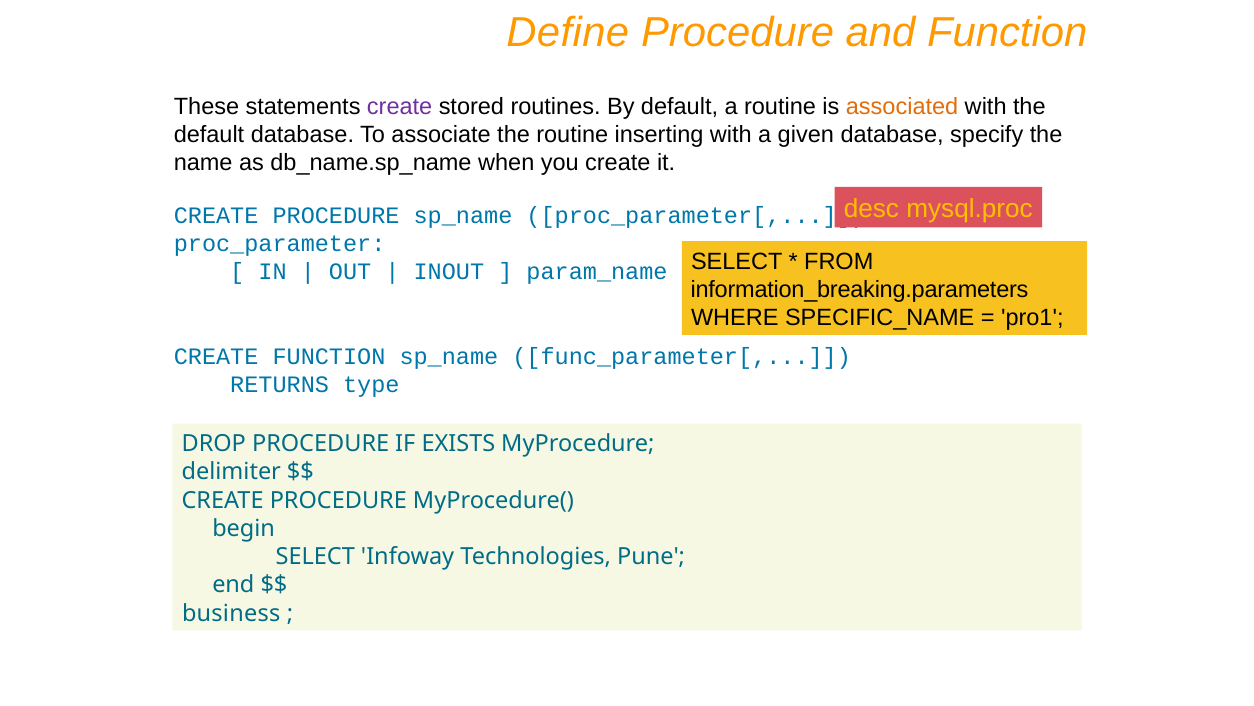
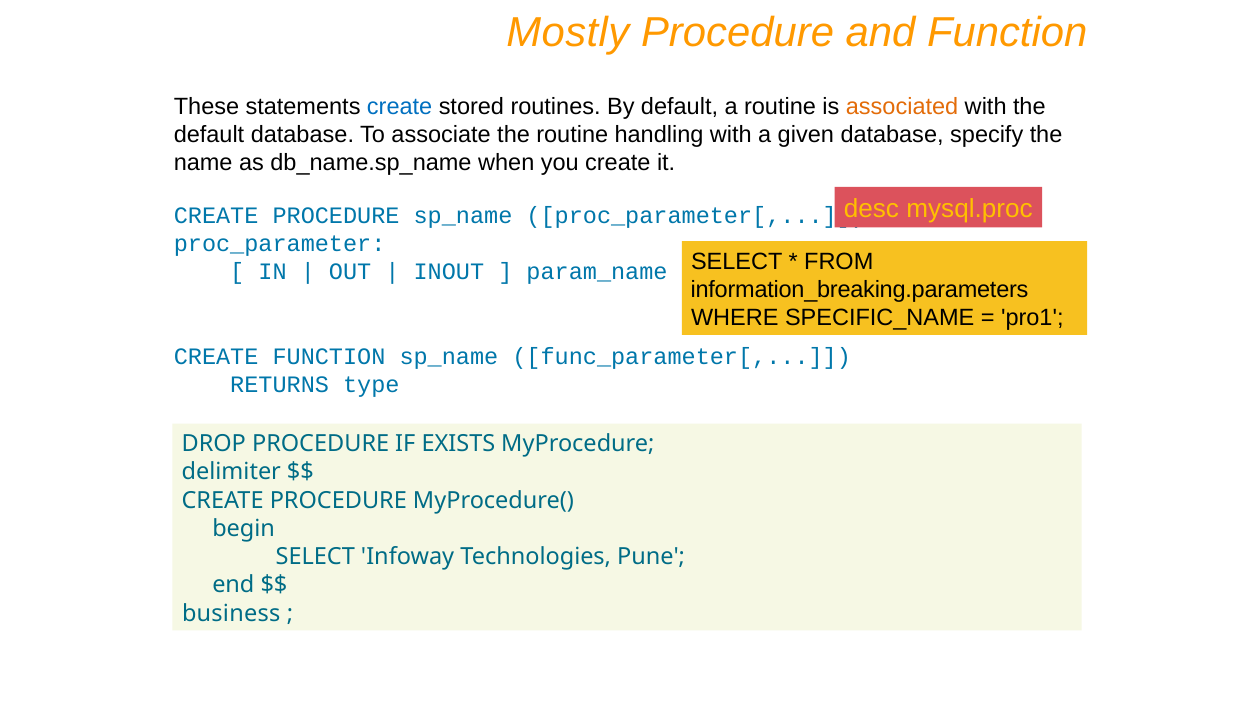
Define: Define -> Mostly
create at (400, 107) colour: purple -> blue
inserting: inserting -> handling
